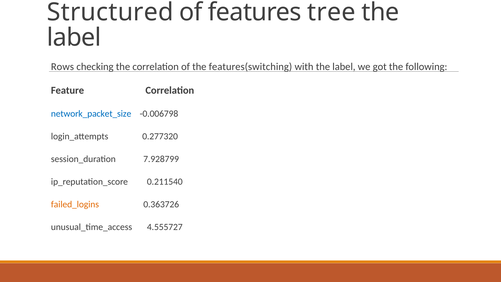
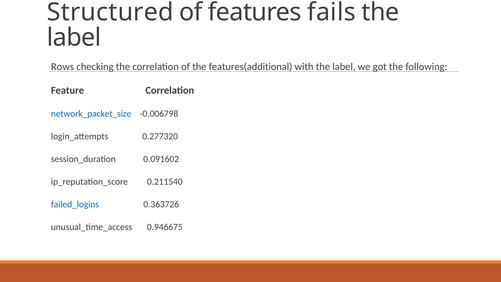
tree: tree -> fails
features(switching: features(switching -> features(additional
7.928799: 7.928799 -> 0.091602
failed_logins colour: orange -> blue
4.555727: 4.555727 -> 0.946675
